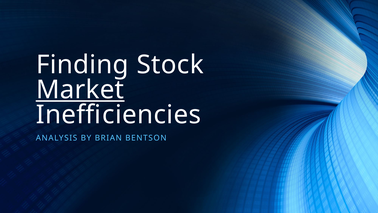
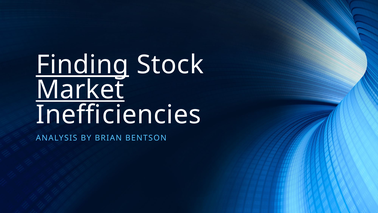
Finding underline: none -> present
